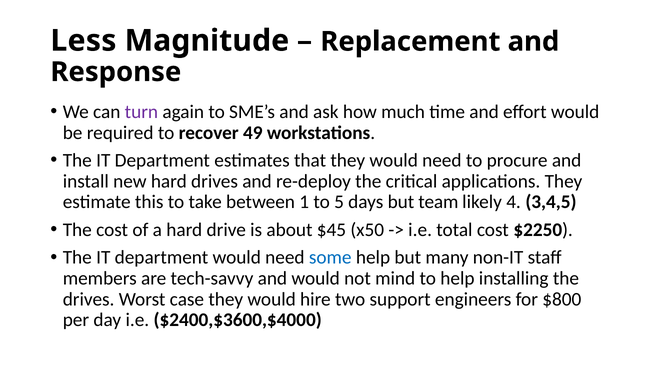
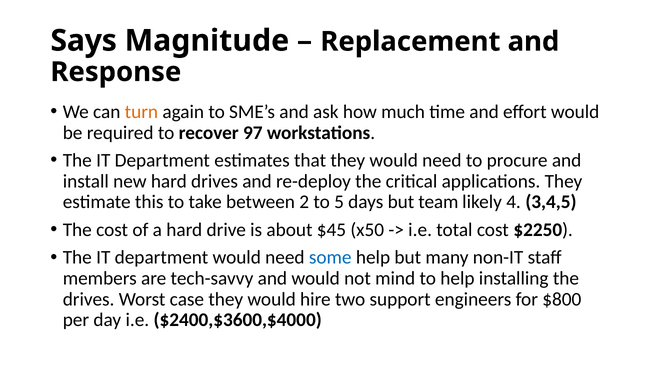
Less: Less -> Says
turn colour: purple -> orange
49: 49 -> 97
1: 1 -> 2
